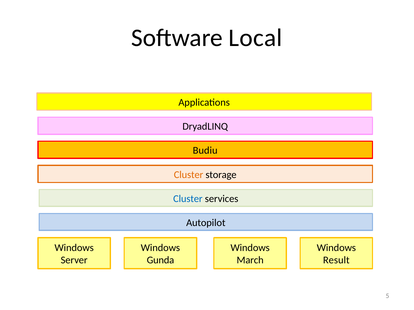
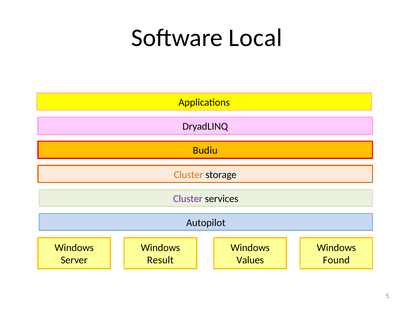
Cluster at (188, 199) colour: blue -> purple
Gunda: Gunda -> Result
March: March -> Values
Result: Result -> Found
